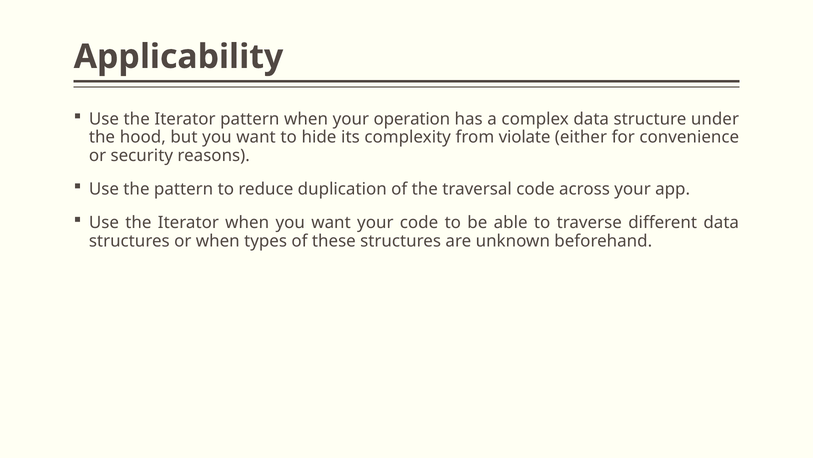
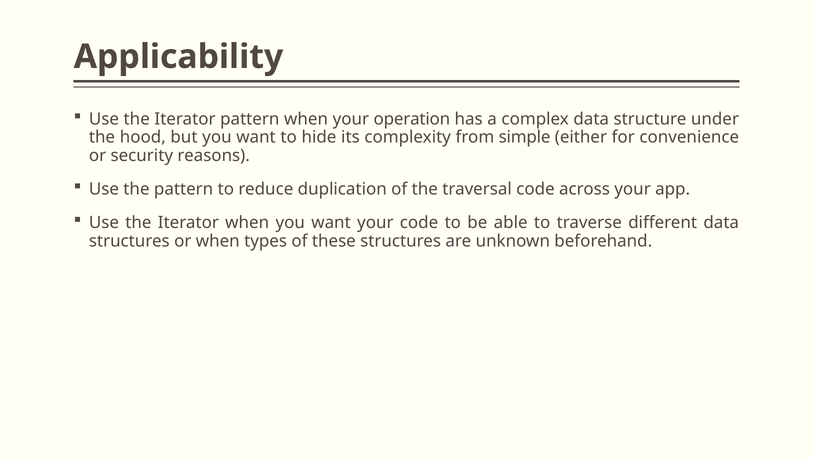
violate: violate -> simple
